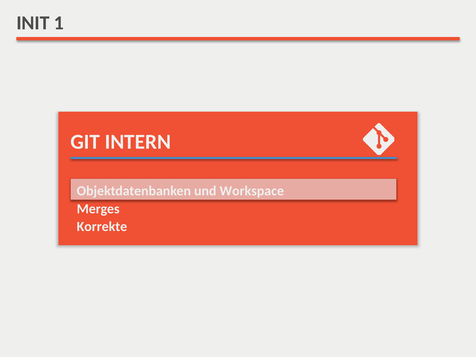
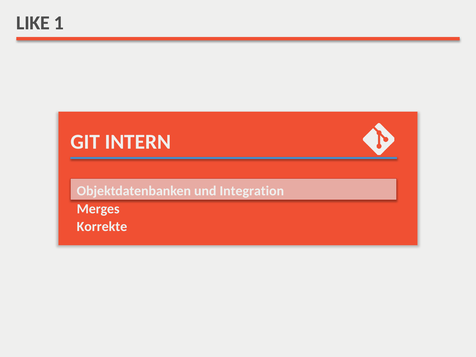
INIT: INIT -> LIKE
Workspace: Workspace -> Integration
